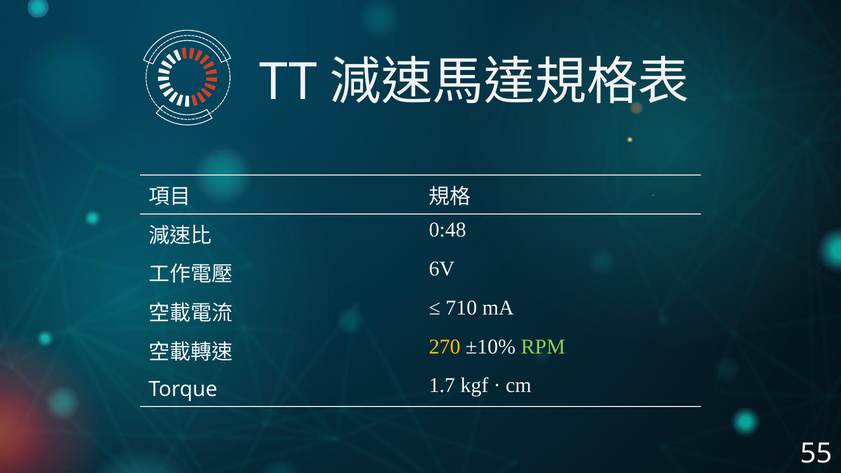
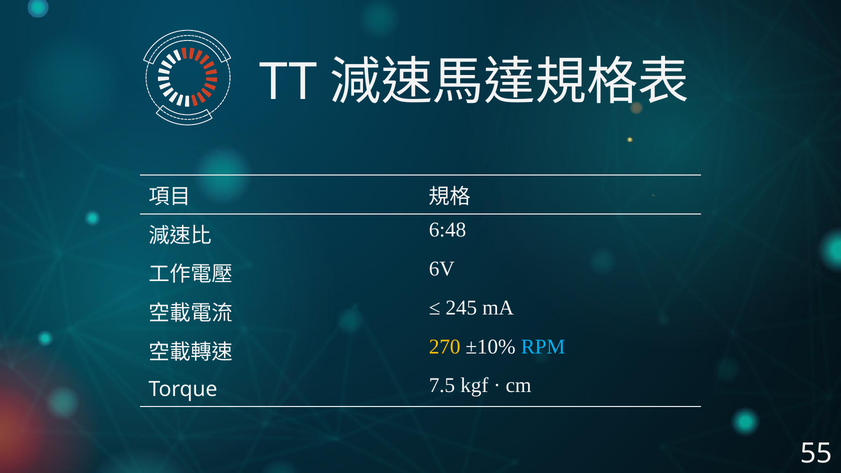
0:48: 0:48 -> 6:48
710: 710 -> 245
RPM colour: light green -> light blue
1.7: 1.7 -> 7.5
